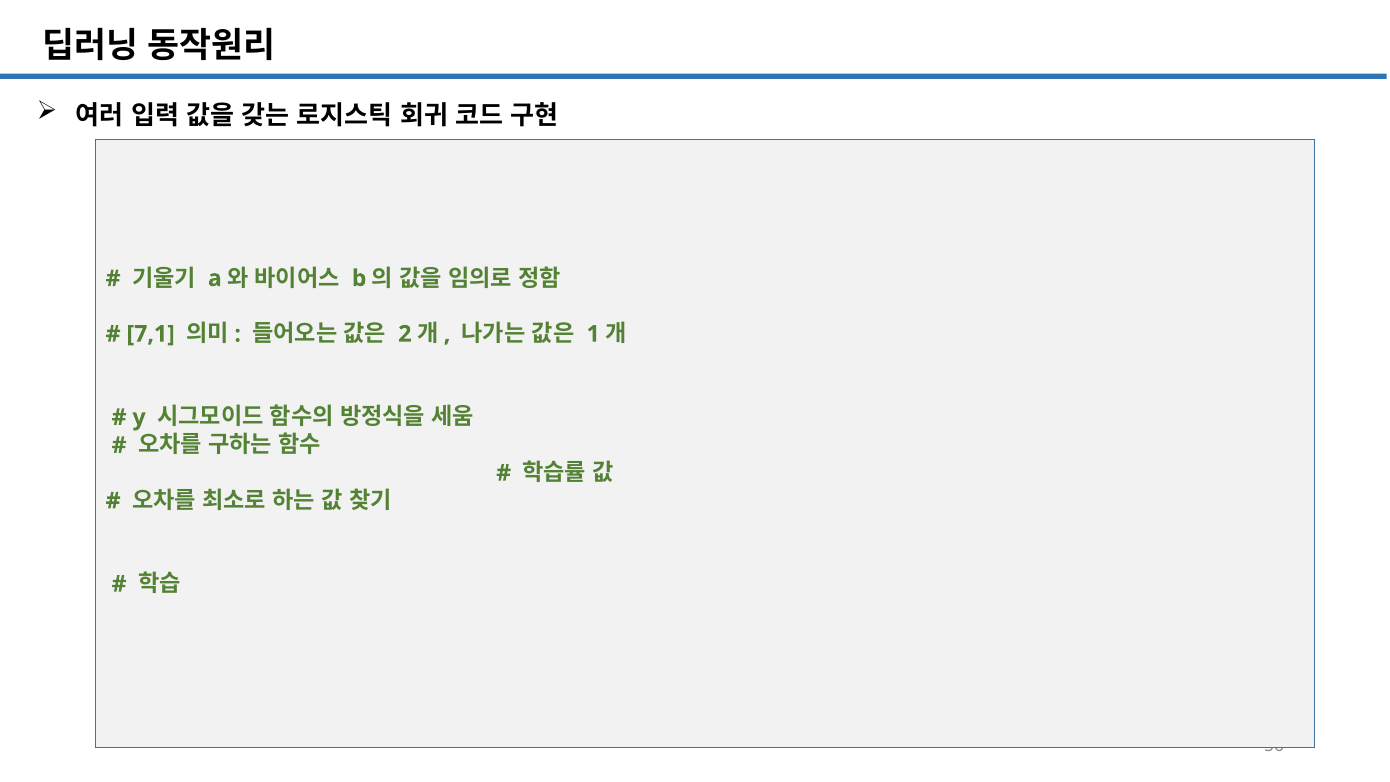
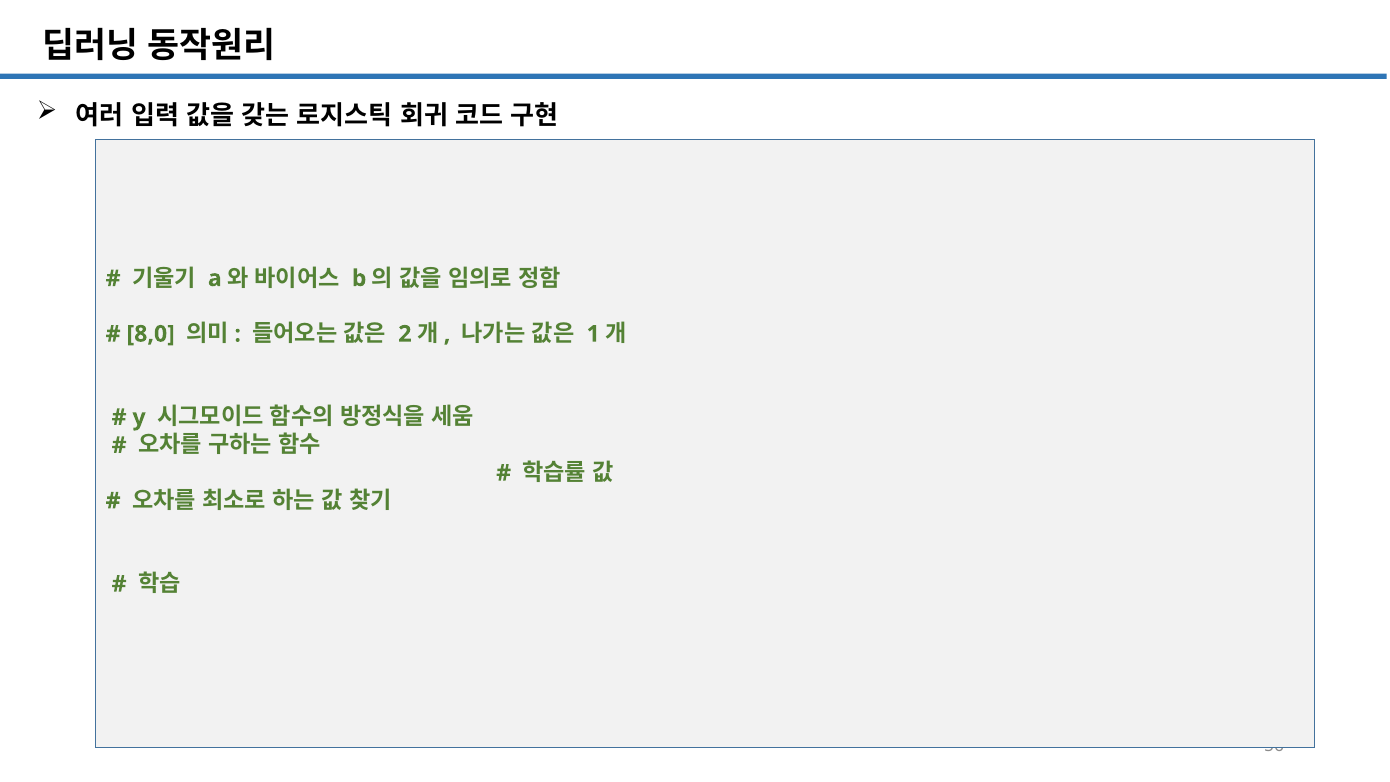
7,1: 7,1 -> 8,0
